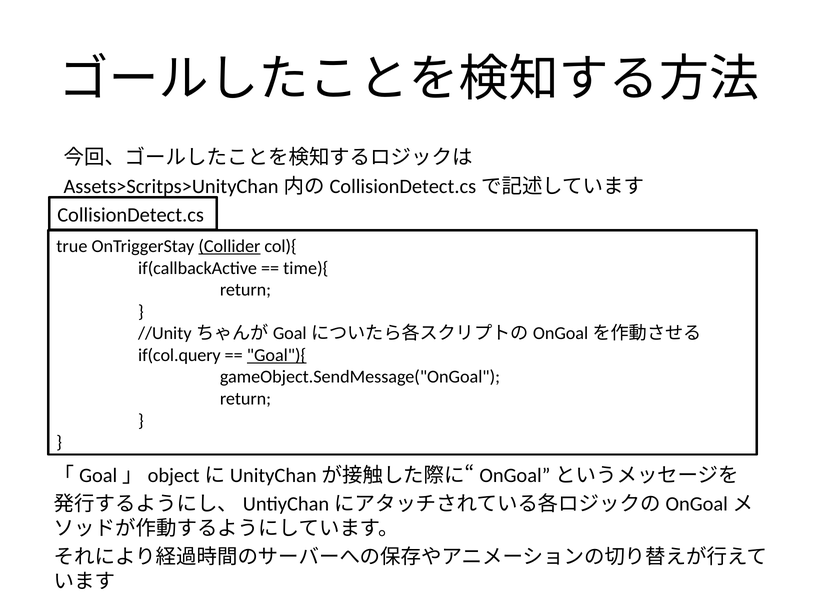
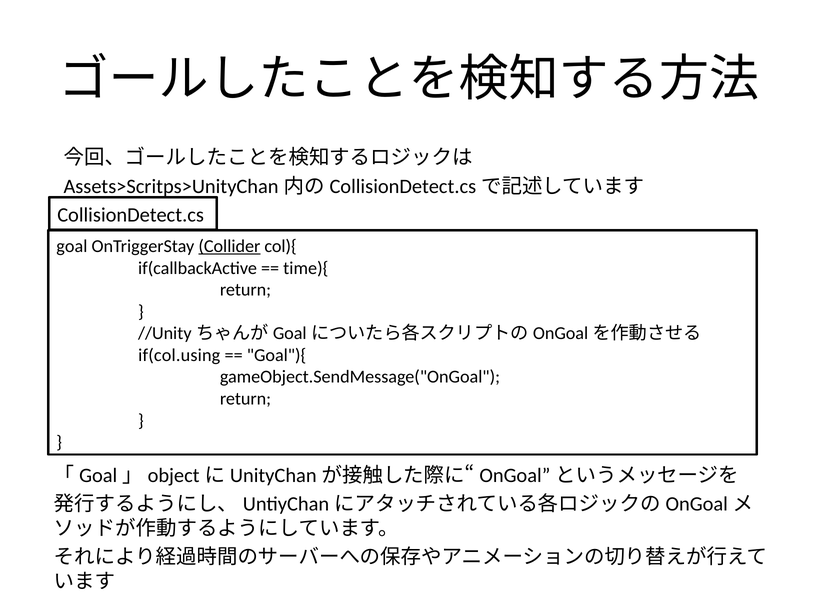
true: true -> goal
if(col.query: if(col.query -> if(col.using
Goal"){ underline: present -> none
